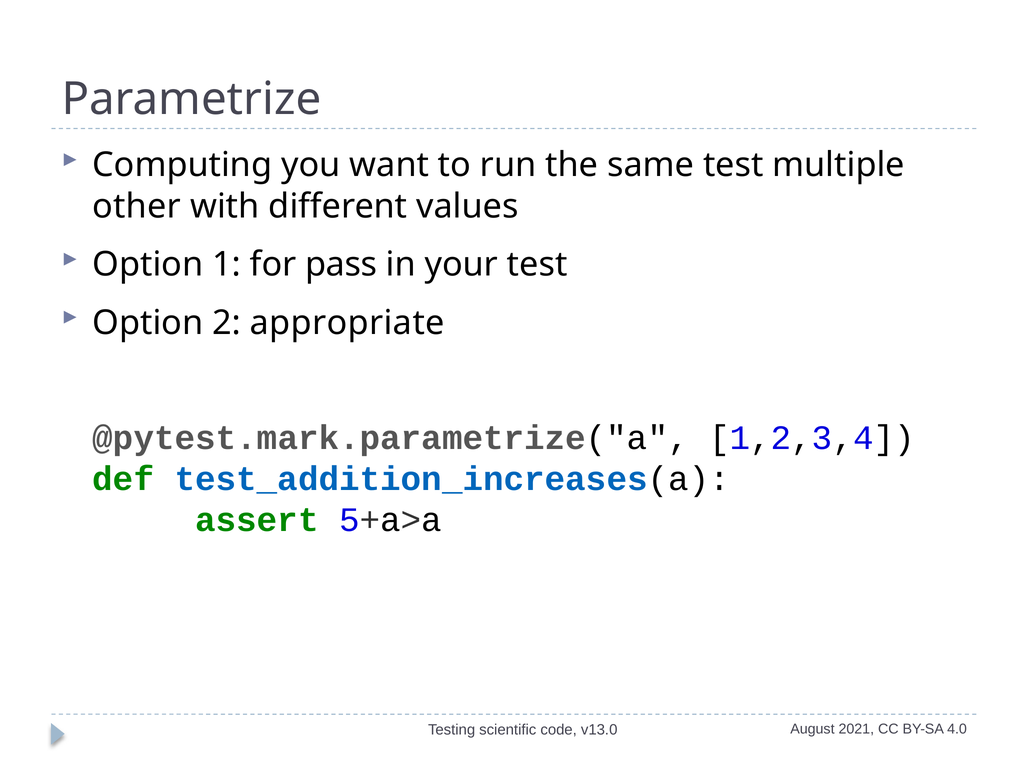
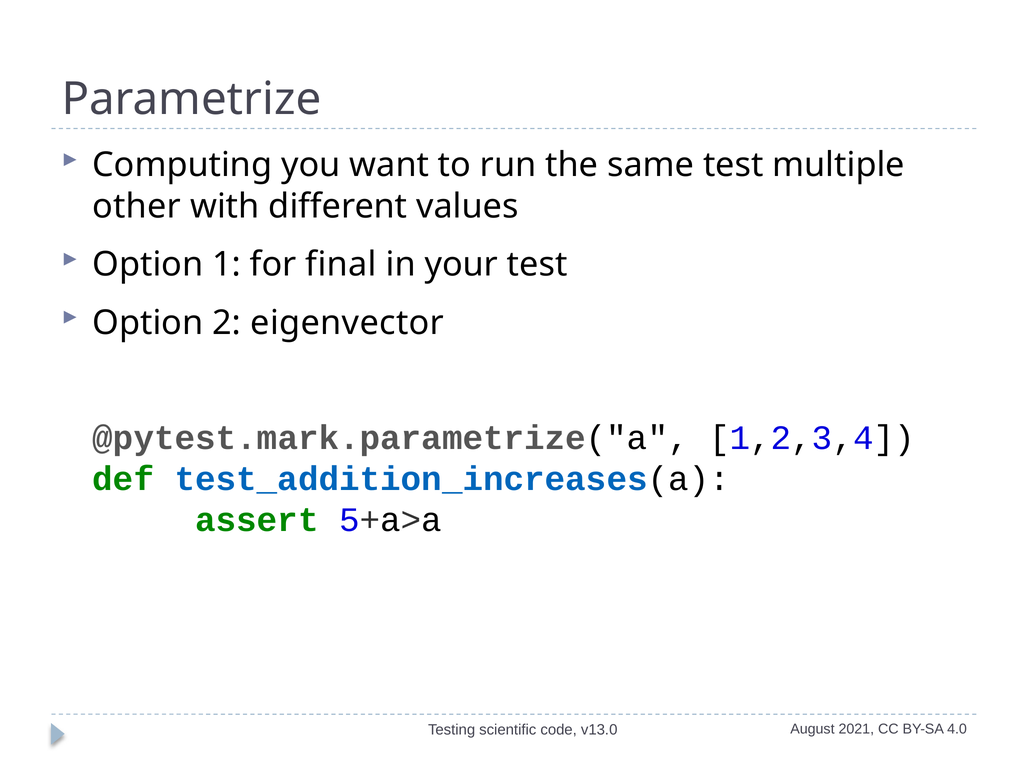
pass: pass -> final
appropriate: appropriate -> eigenvector
